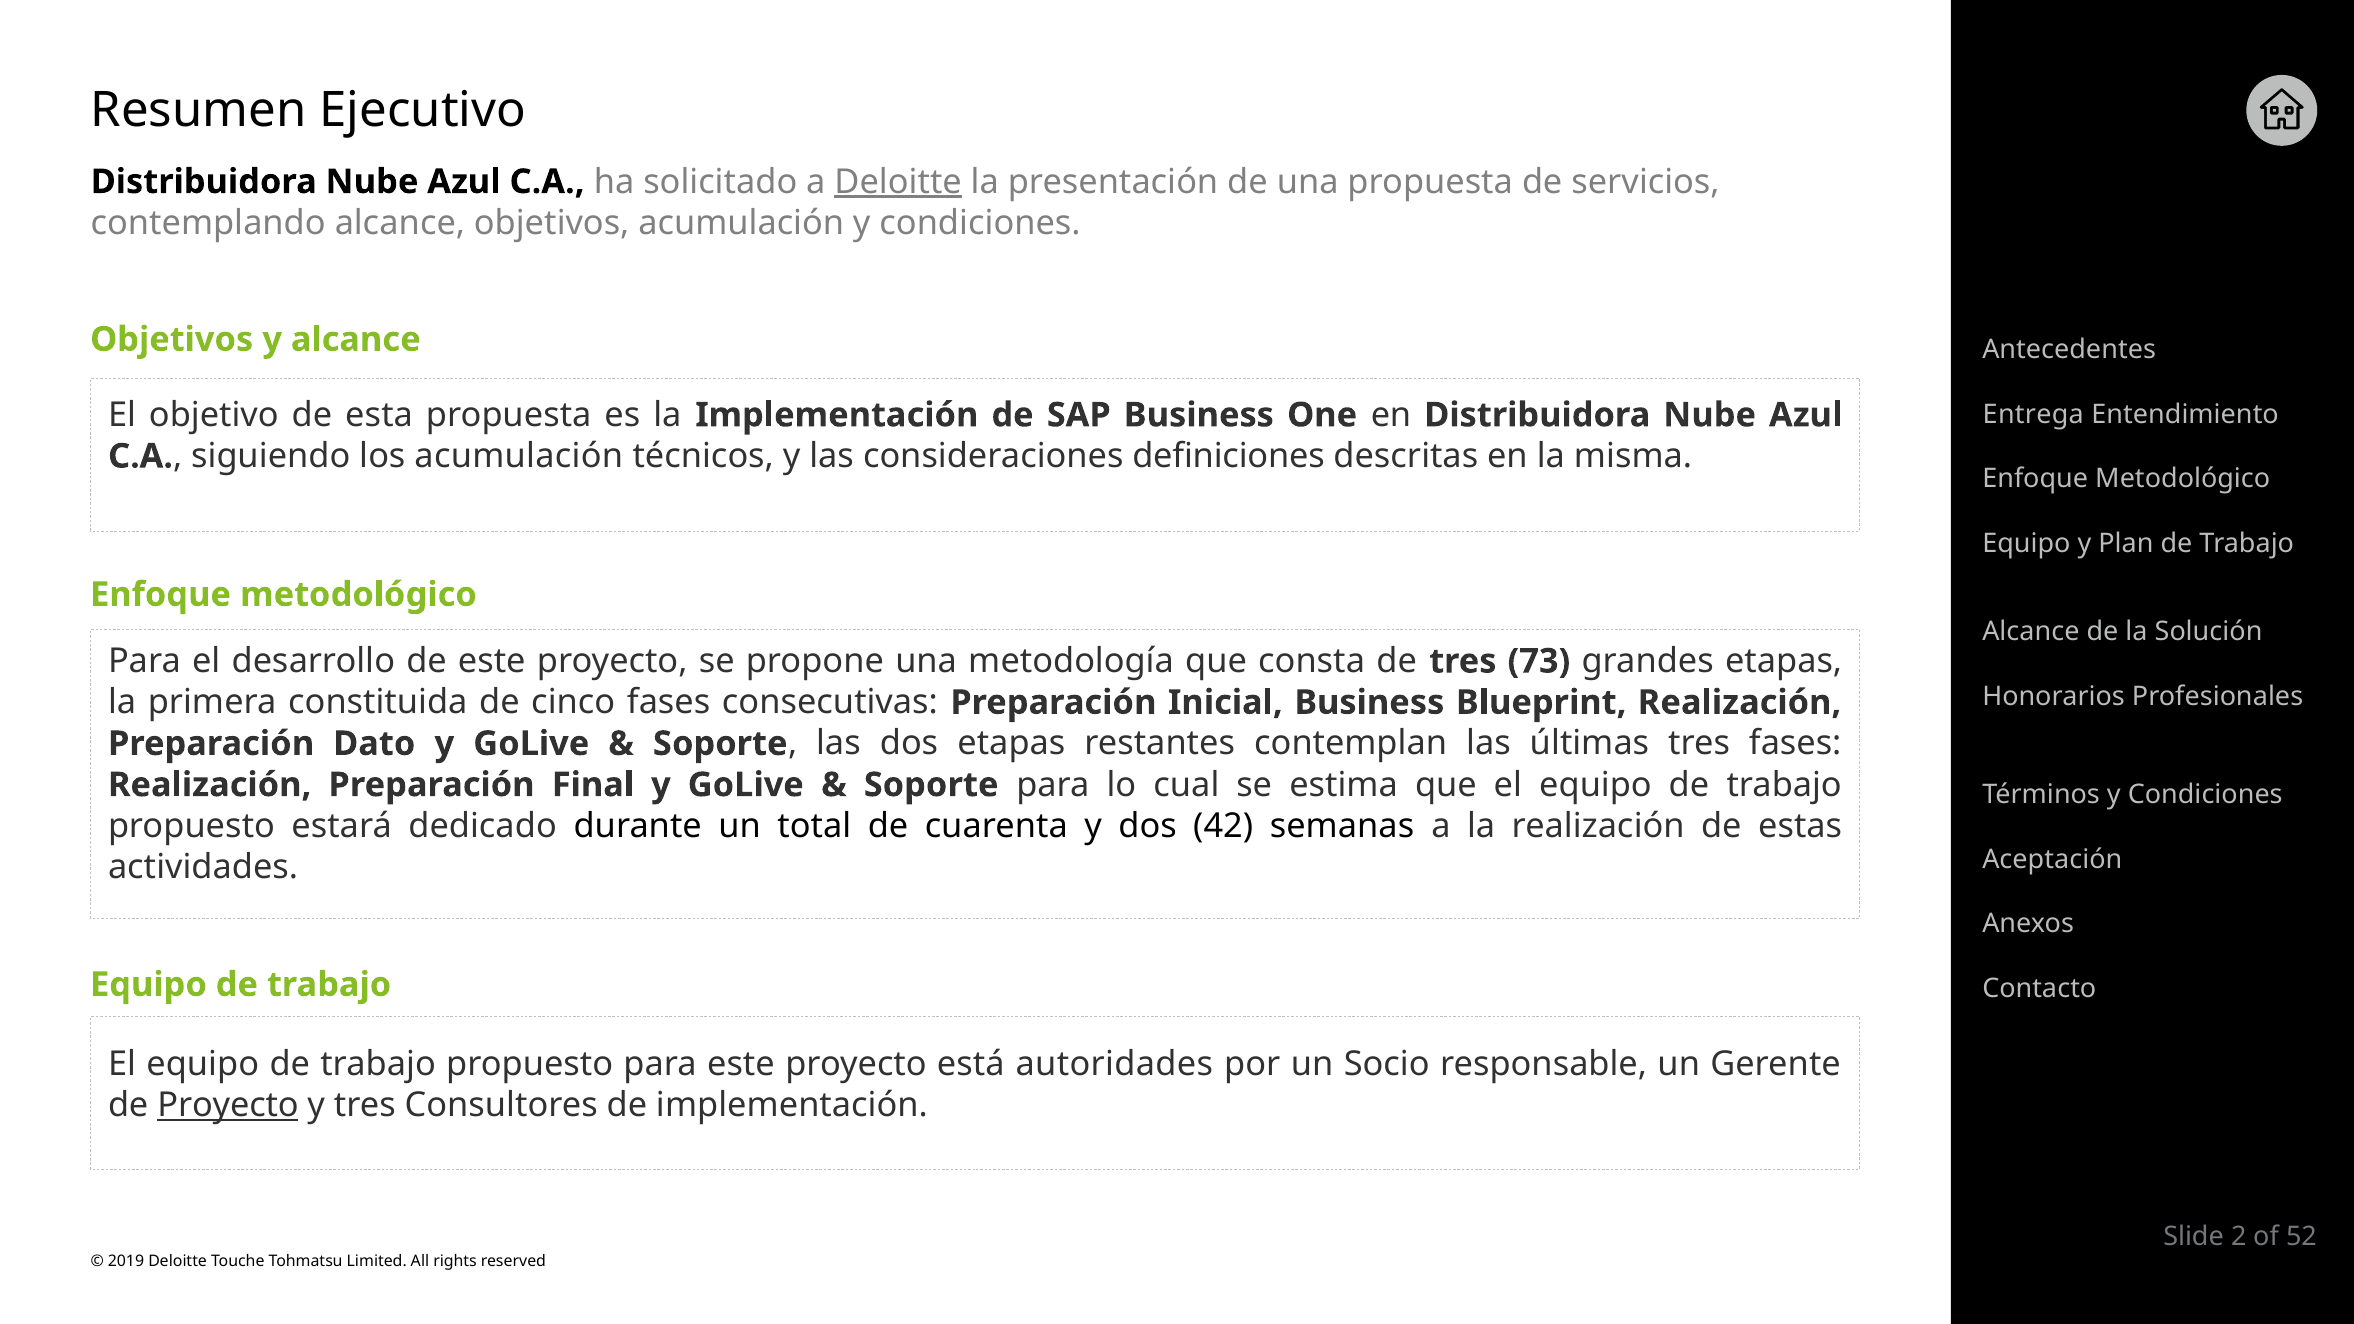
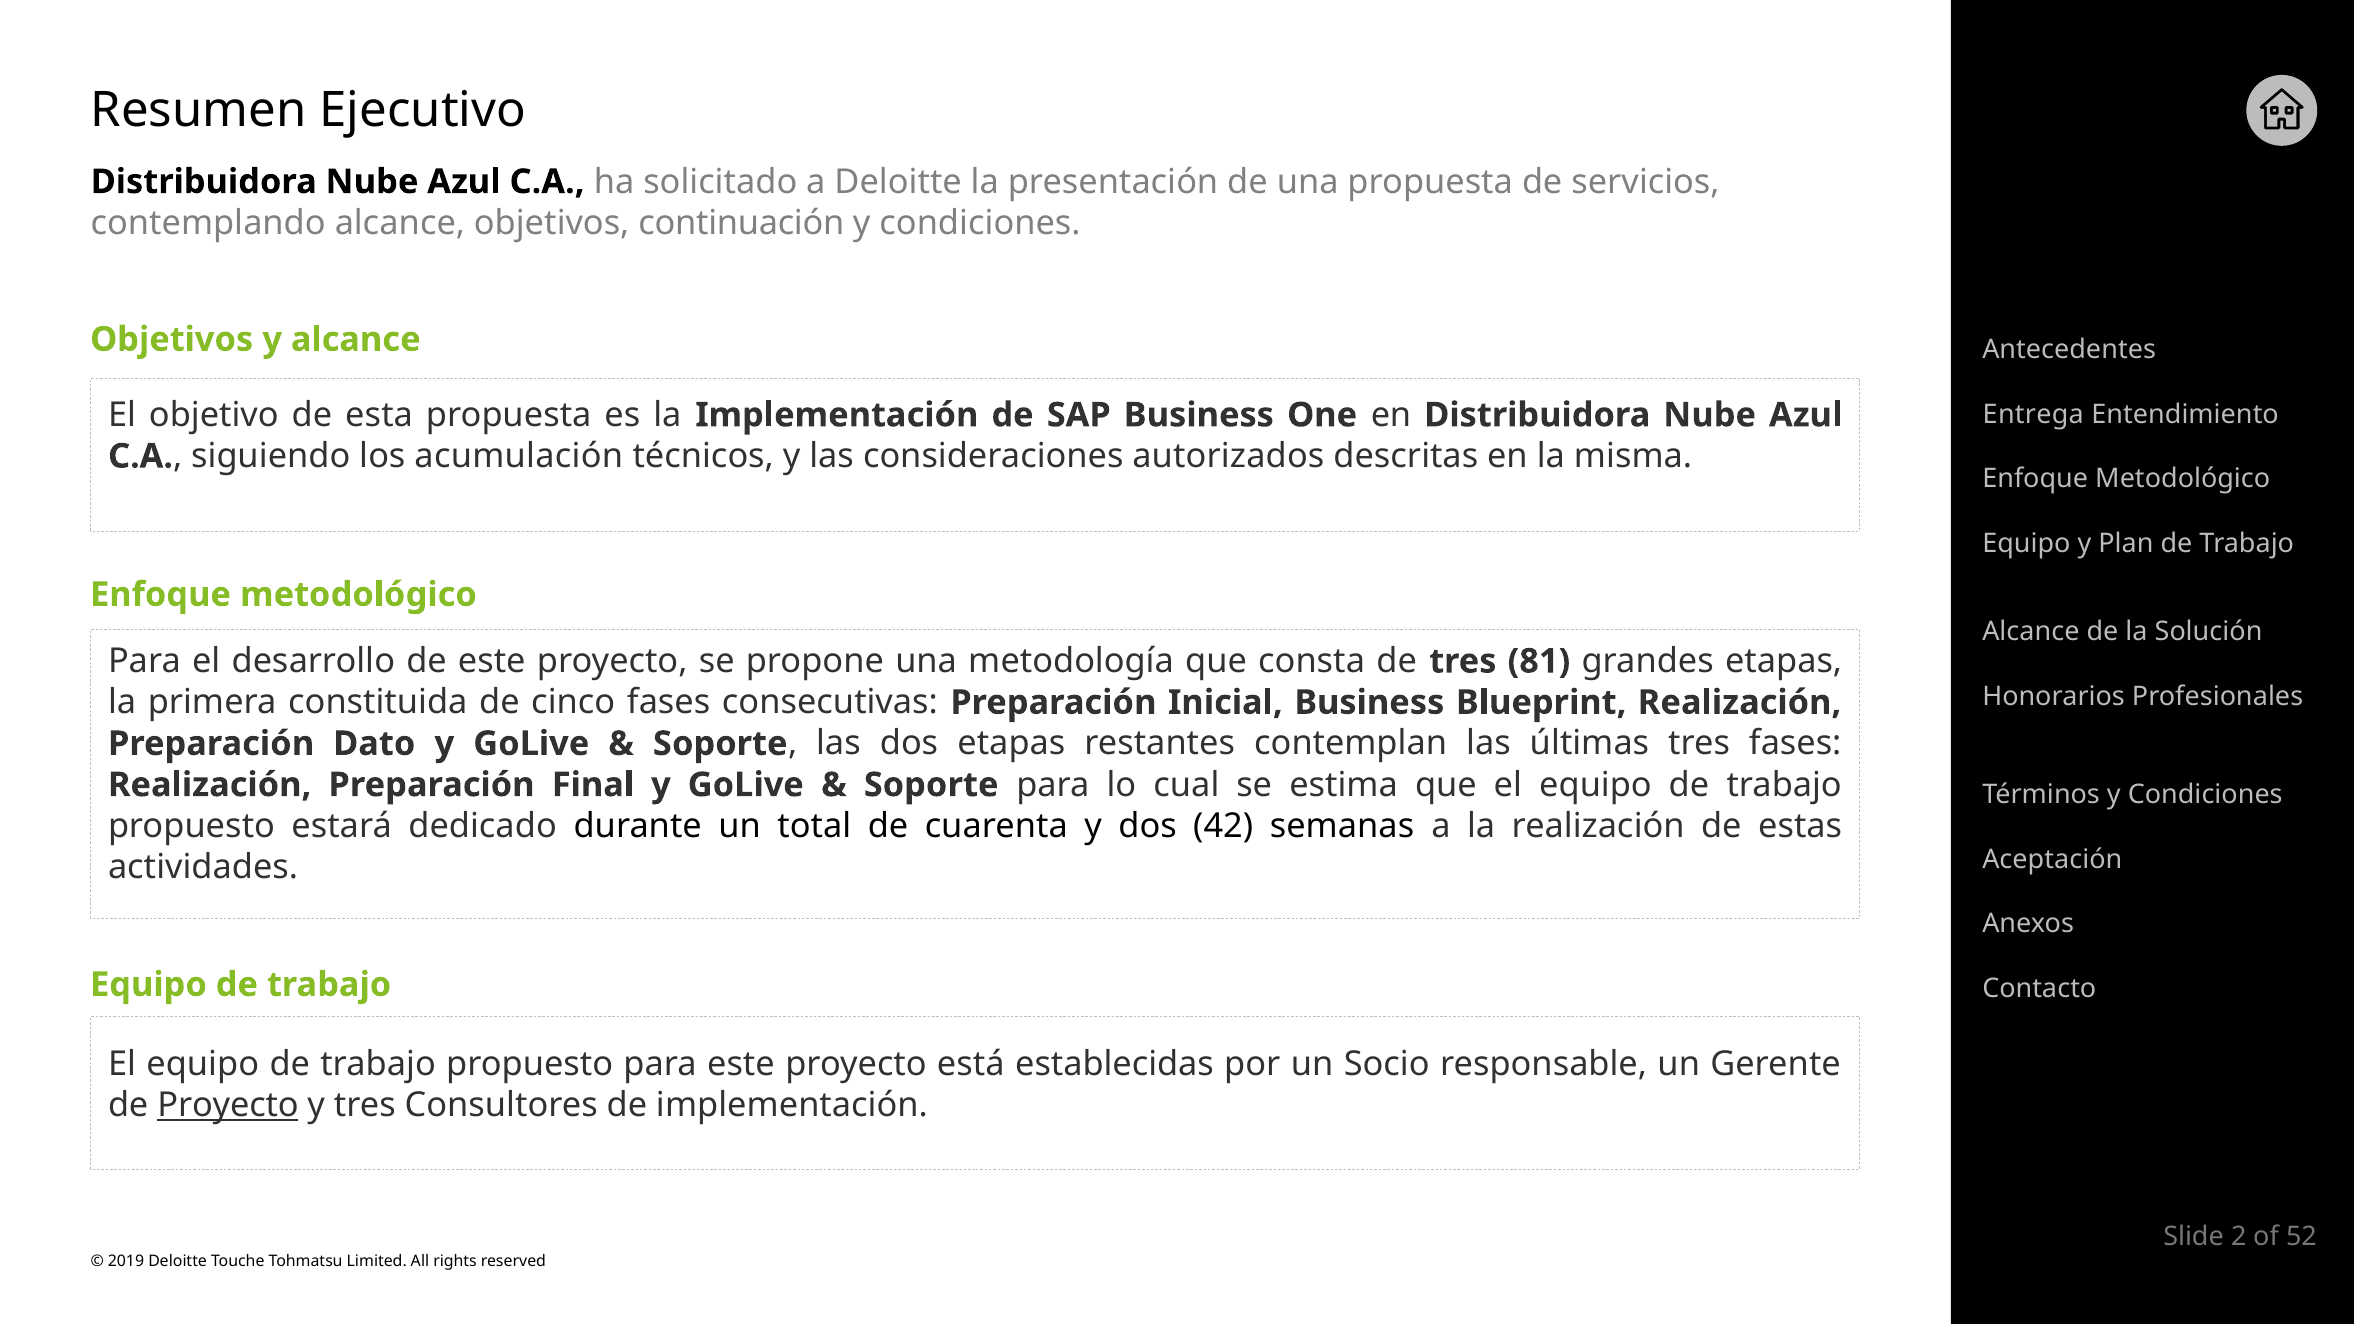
Deloitte at (898, 182) underline: present -> none
objetivos acumulación: acumulación -> continuación
definiciones: definiciones -> autorizados
73: 73 -> 81
autoridades: autoridades -> establecidas
